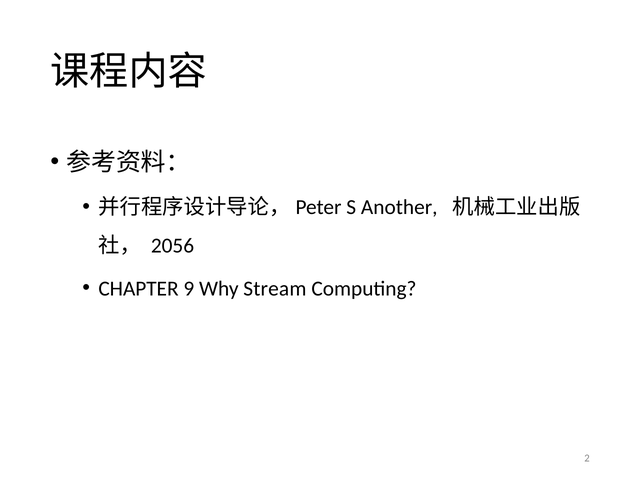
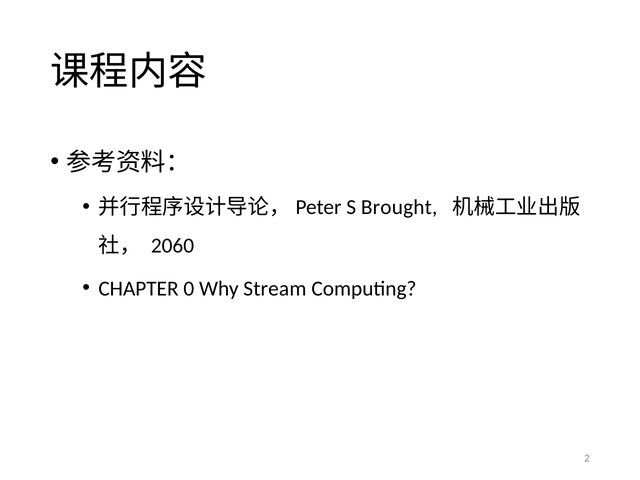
Another: Another -> Brought
2056: 2056 -> 2060
9: 9 -> 0
